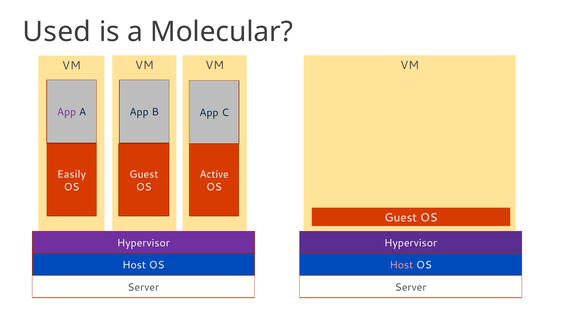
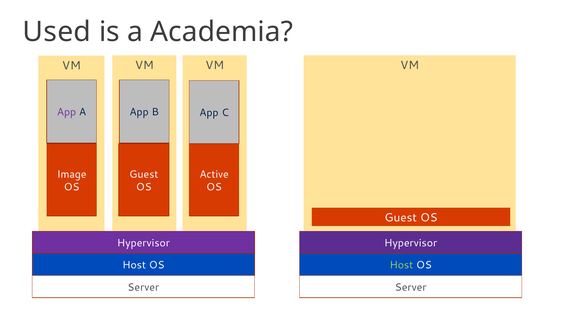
Molecular: Molecular -> Academia
Easily: Easily -> Image
Host at (401, 265) colour: pink -> light green
